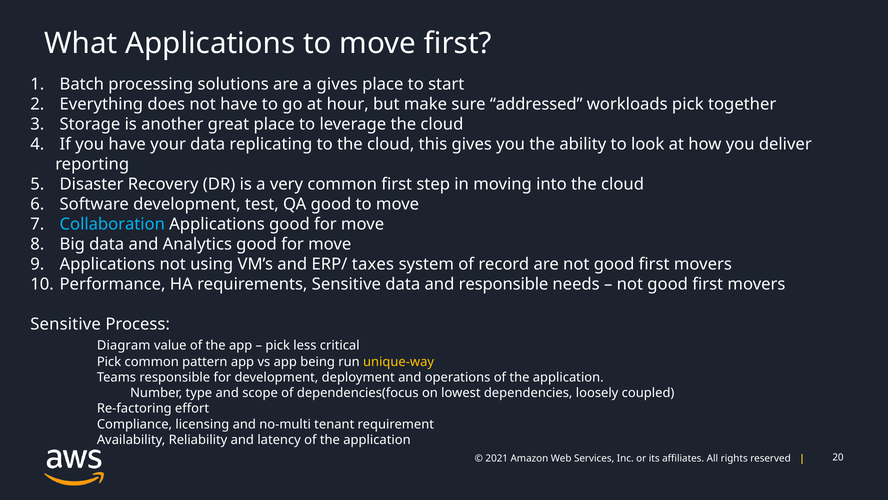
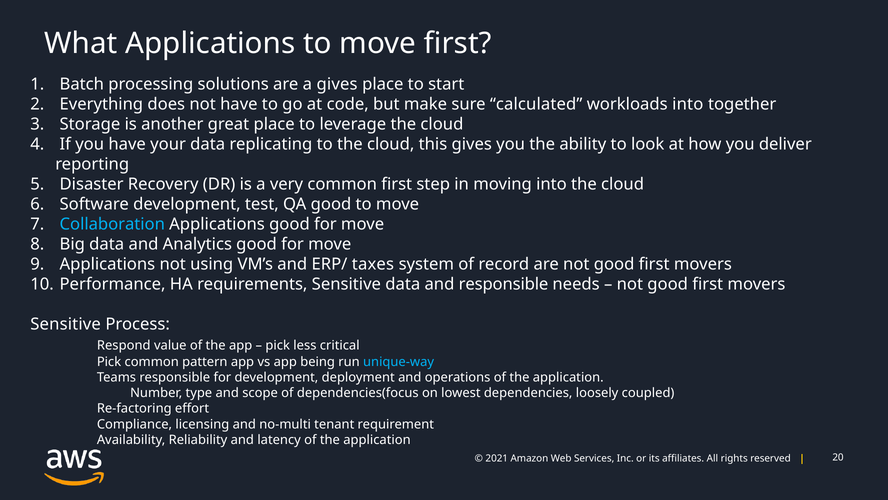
hour: hour -> code
addressed: addressed -> calculated
workloads pick: pick -> into
Diagram: Diagram -> Respond
unique-way colour: yellow -> light blue
